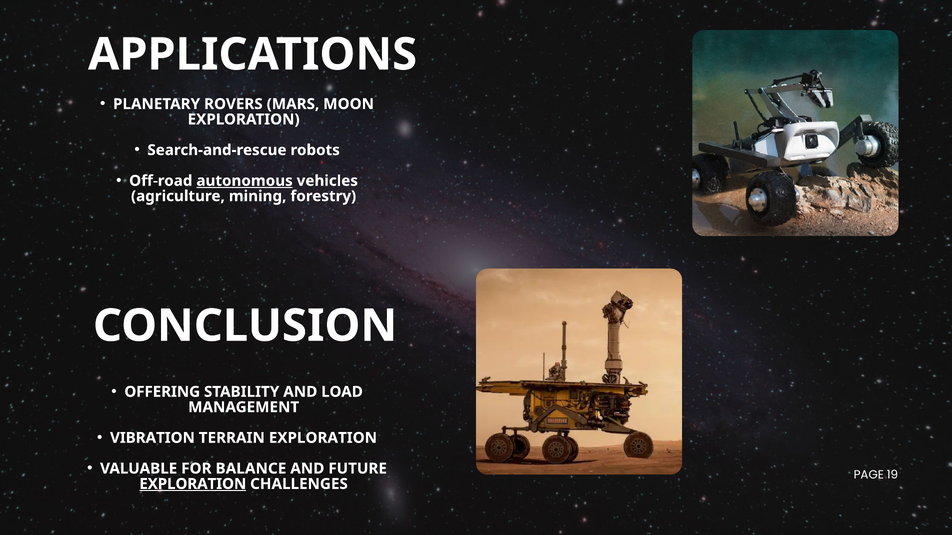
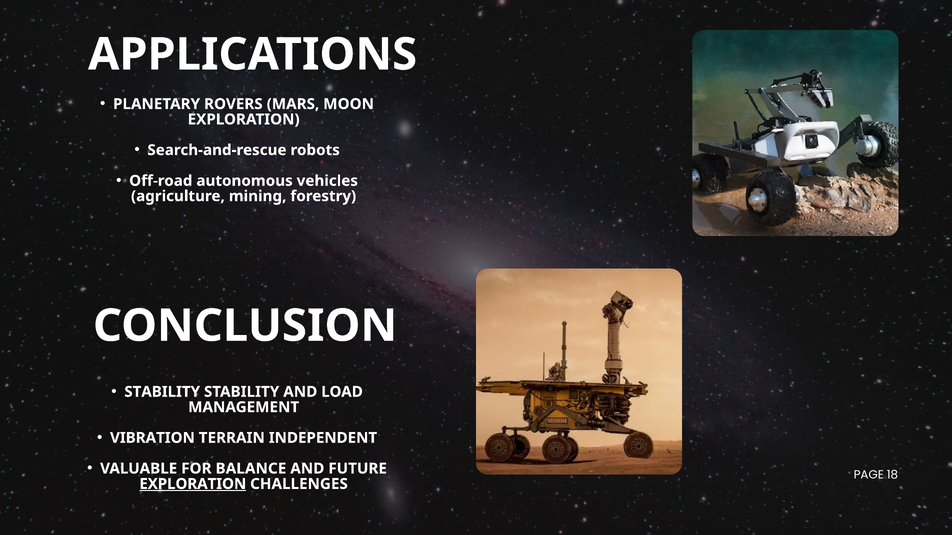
autonomous underline: present -> none
OFFERING at (162, 392): OFFERING -> STABILITY
TERRAIN EXPLORATION: EXPLORATION -> INDEPENDENT
19: 19 -> 18
